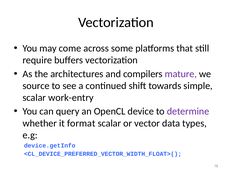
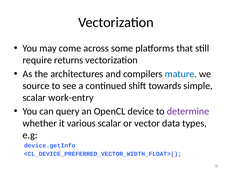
buffers: buffers -> returns
mature colour: purple -> blue
format: format -> various
